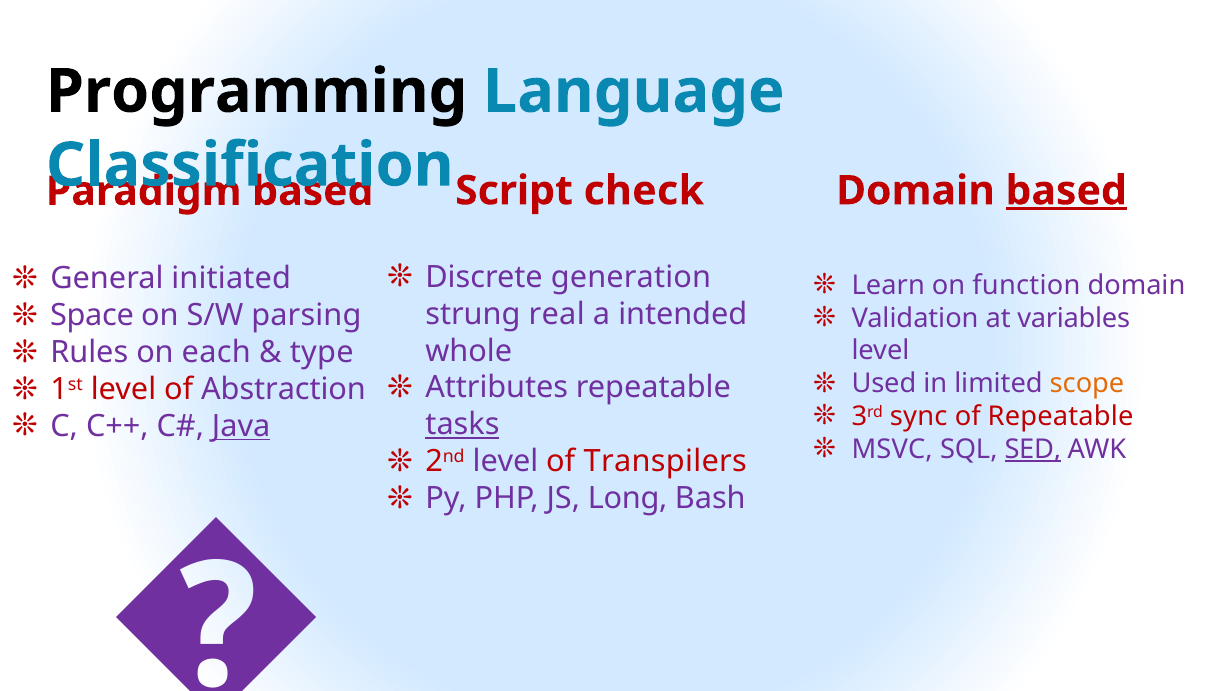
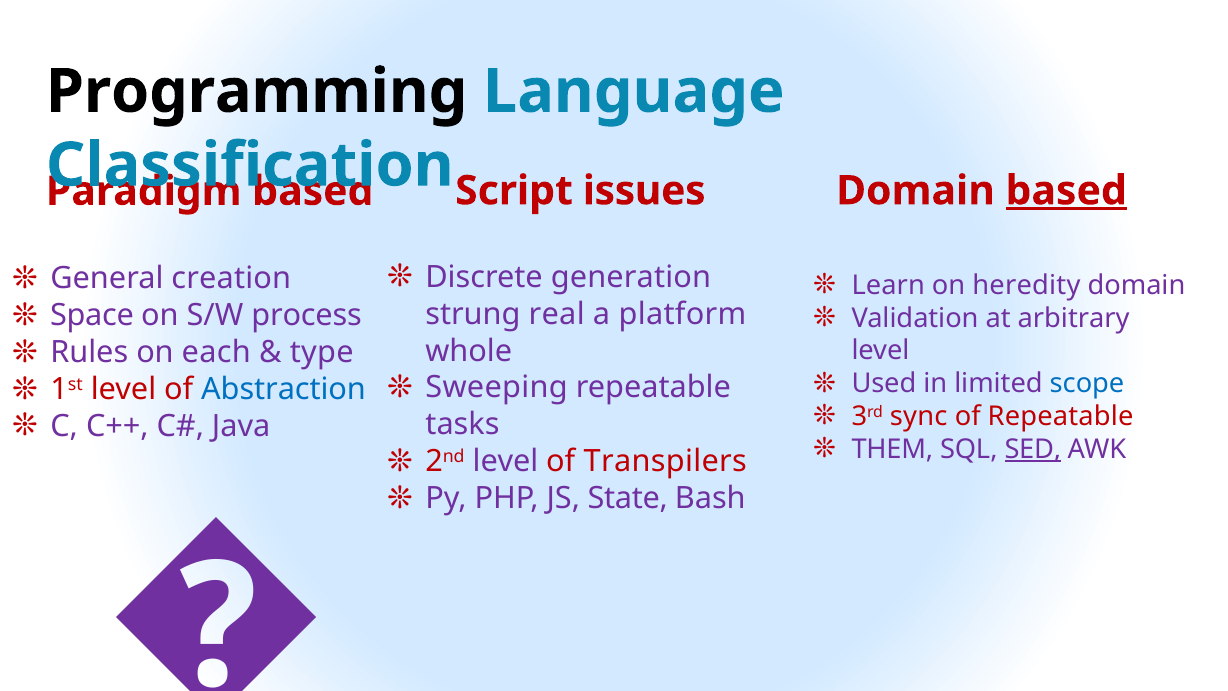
check: check -> issues
initiated: initiated -> creation
function: function -> heredity
parsing: parsing -> process
intended: intended -> platform
variables: variables -> arbitrary
scope colour: orange -> blue
Attributes: Attributes -> Sweeping
Abstraction colour: purple -> blue
Java underline: present -> none
tasks underline: present -> none
MSVC: MSVC -> THEM
Long: Long -> State
